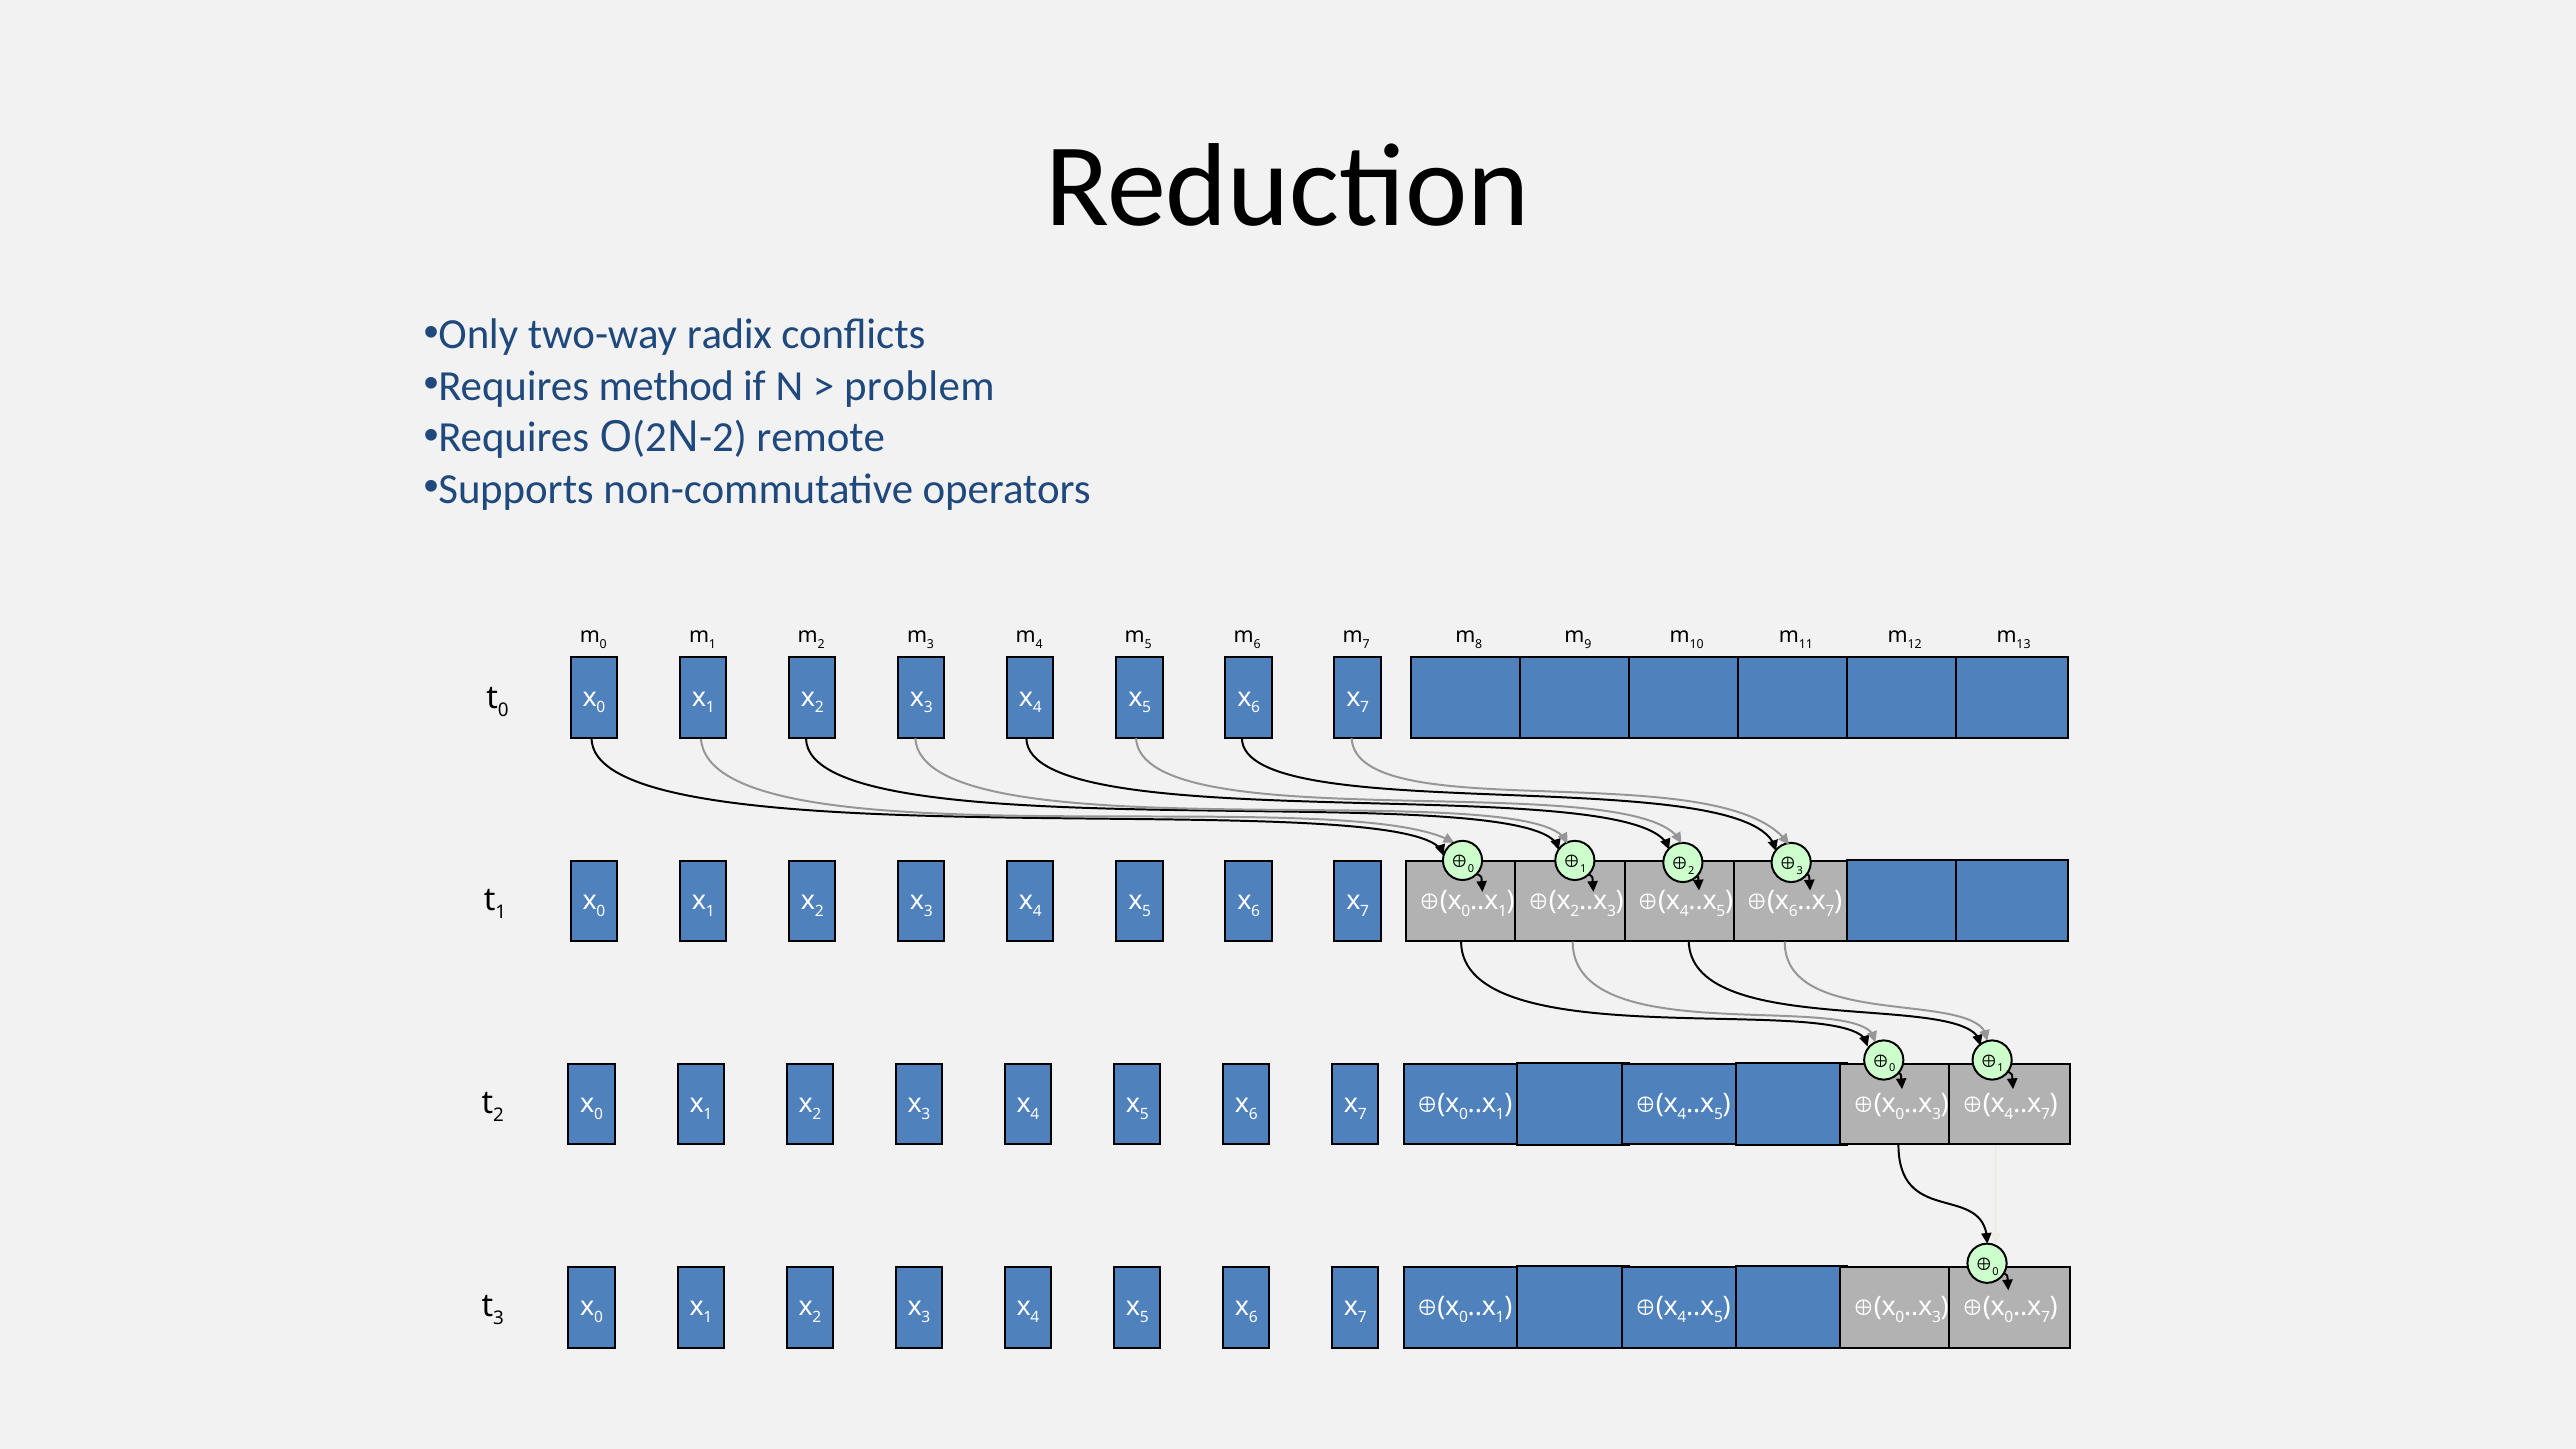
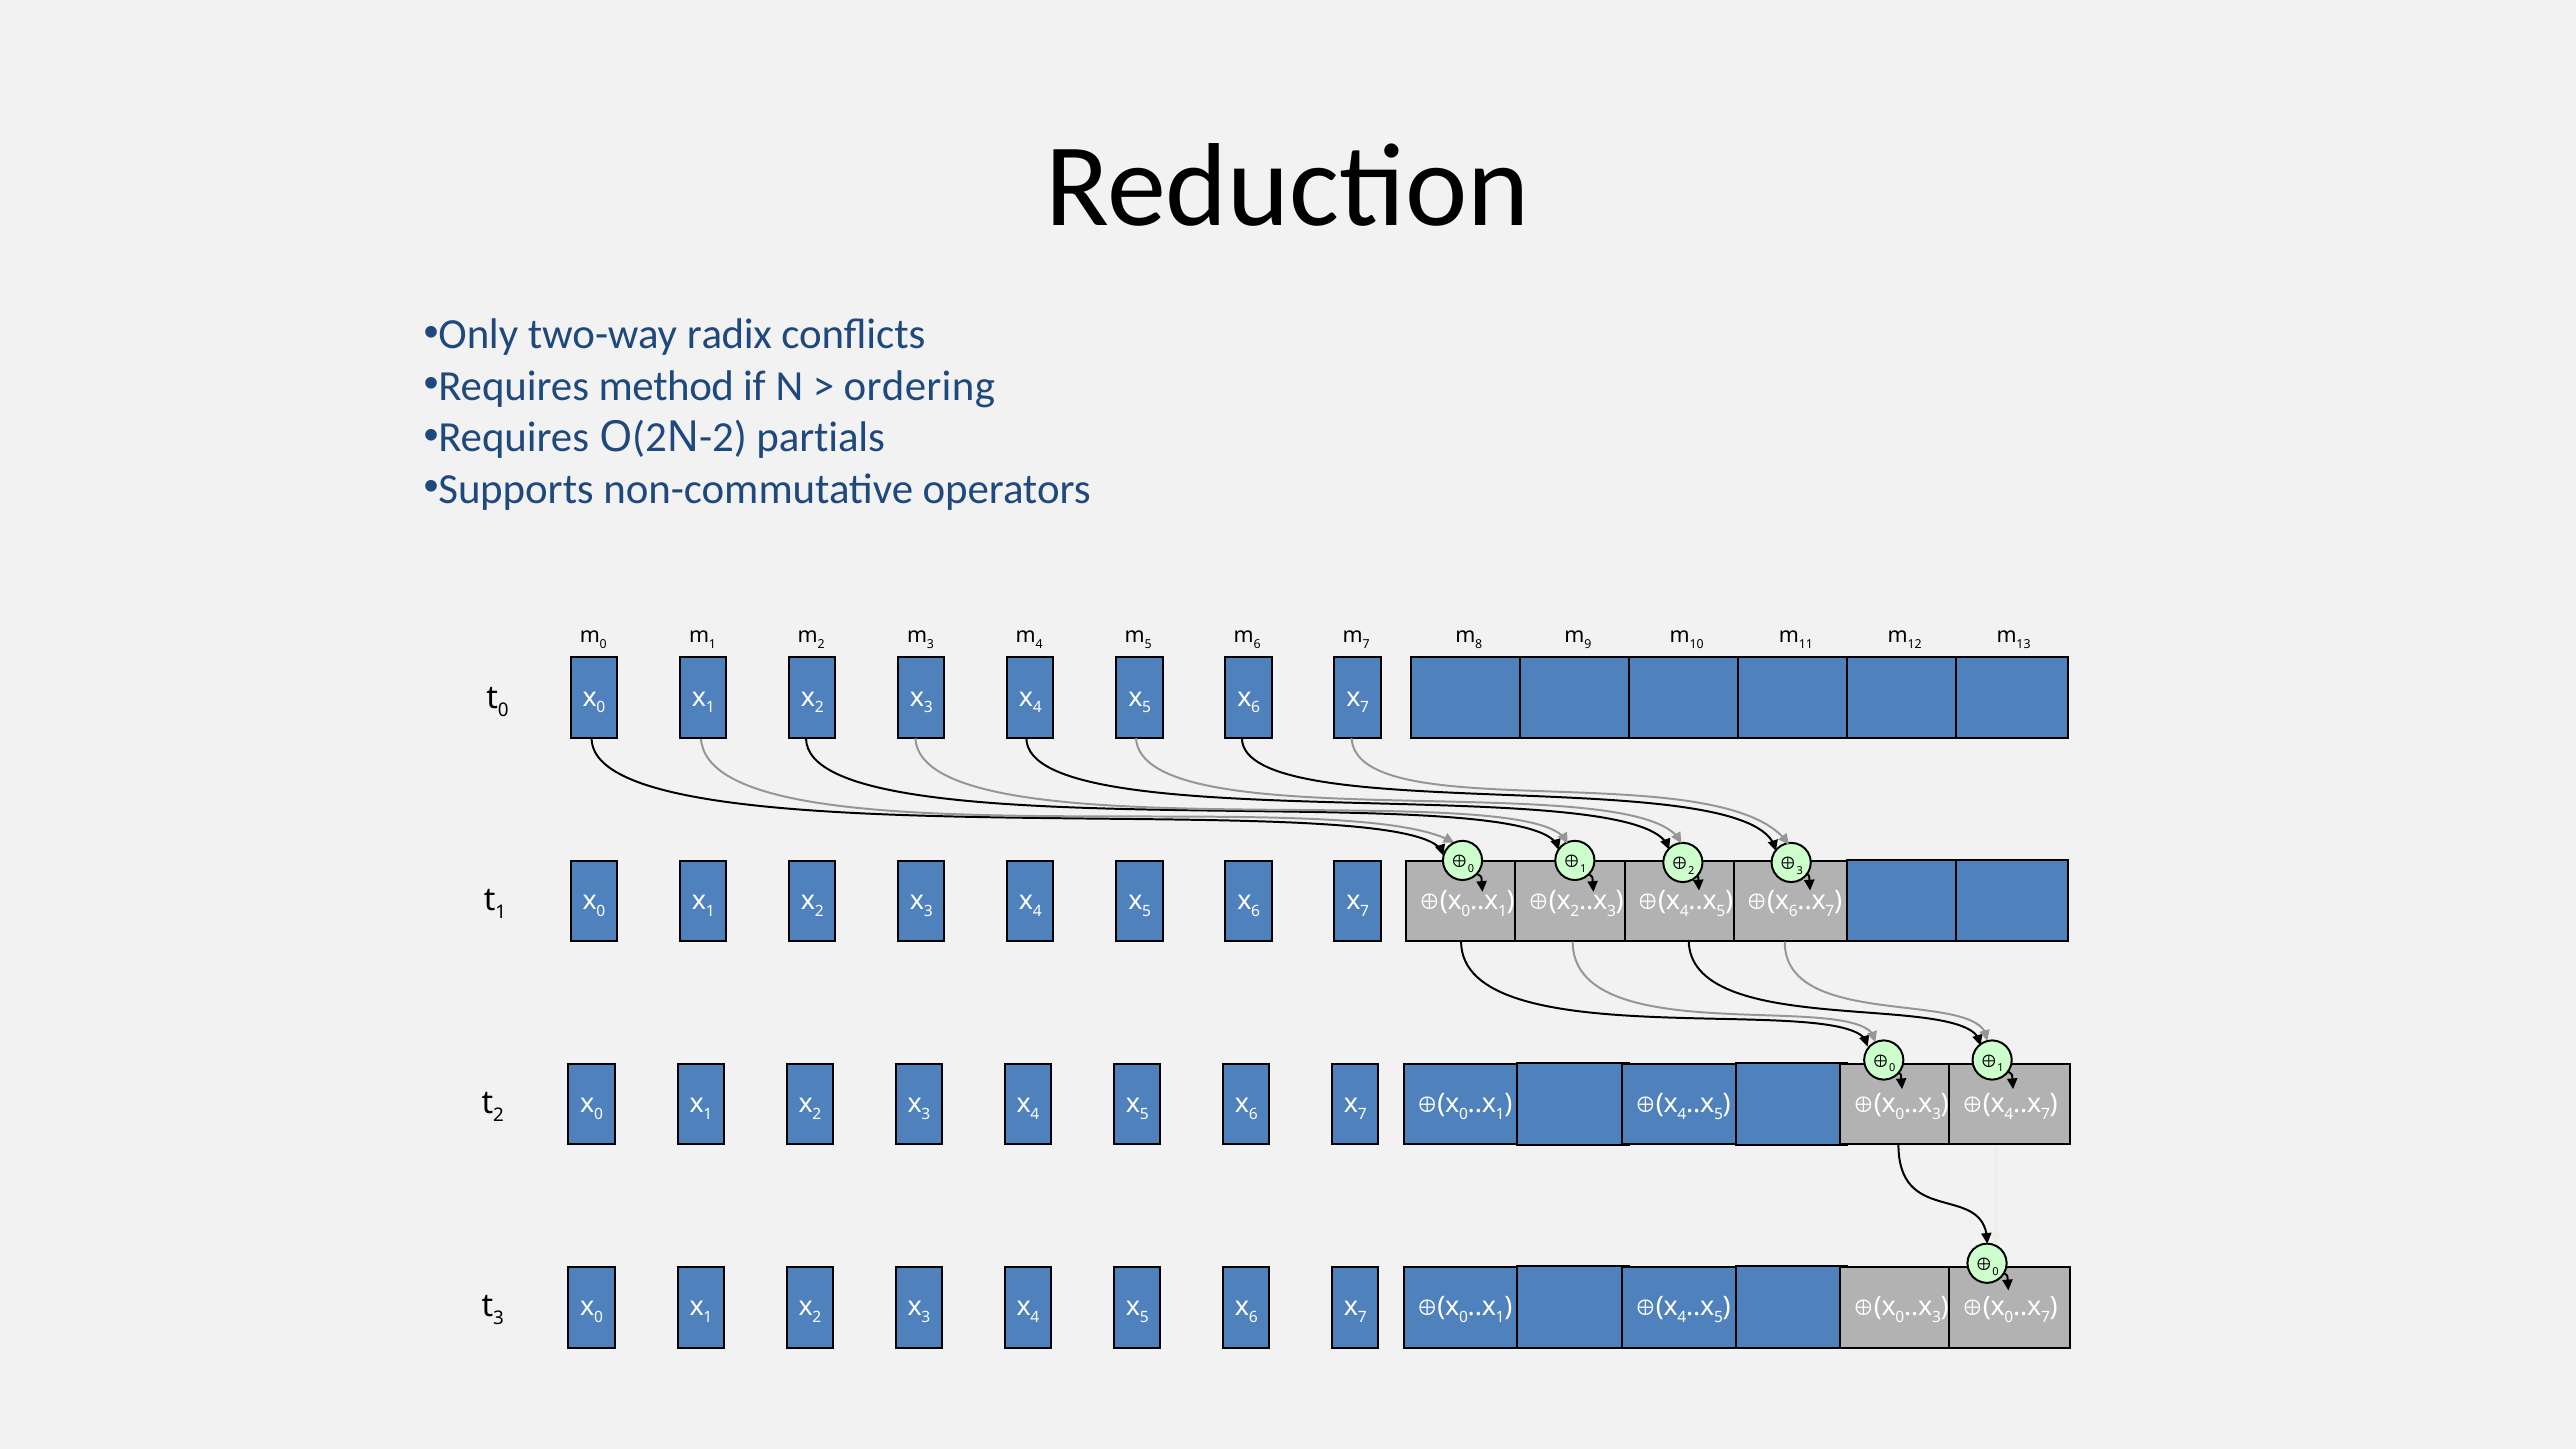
problem: problem -> ordering
remote: remote -> partials
